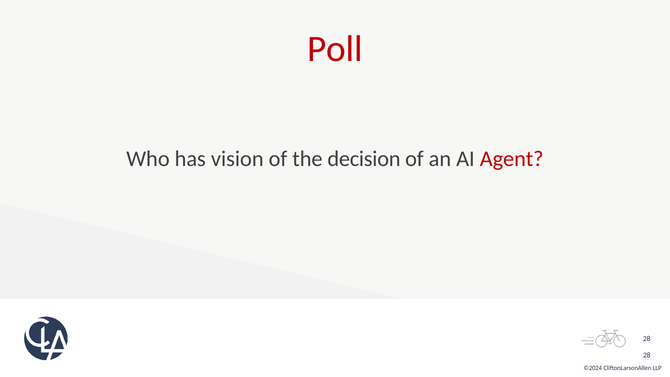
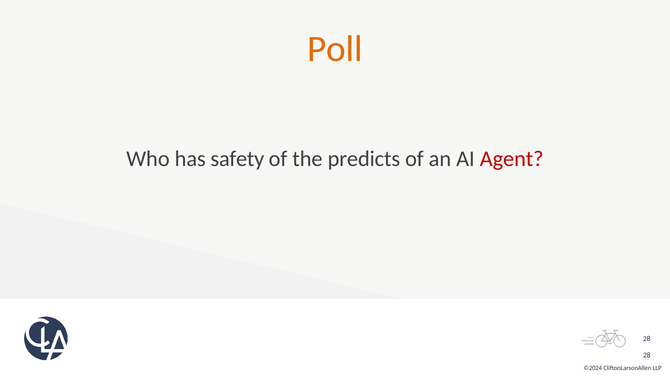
Poll colour: red -> orange
vision: vision -> safety
decision: decision -> predicts
